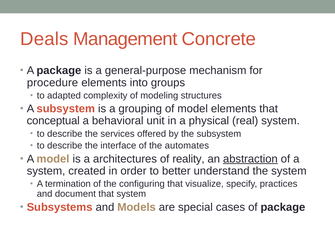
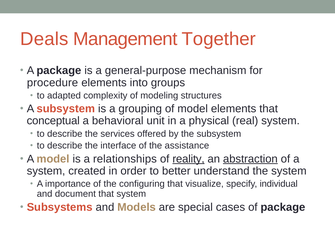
Concrete: Concrete -> Together
automates: automates -> assistance
architectures: architectures -> relationships
reality underline: none -> present
termination: termination -> importance
practices: practices -> individual
